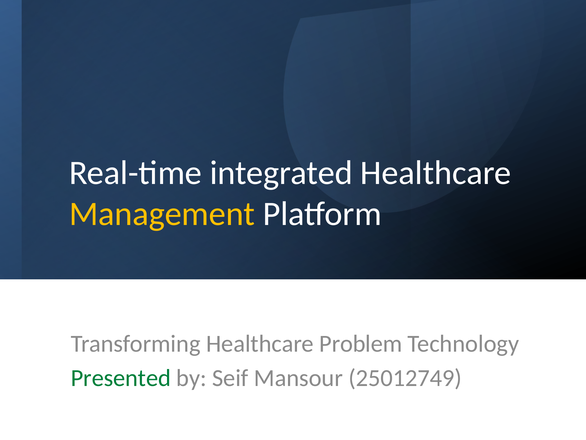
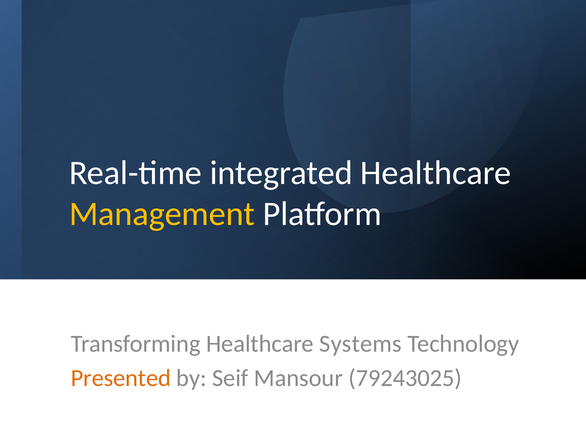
Problem: Problem -> Systems
Presented colour: green -> orange
25012749: 25012749 -> 79243025
